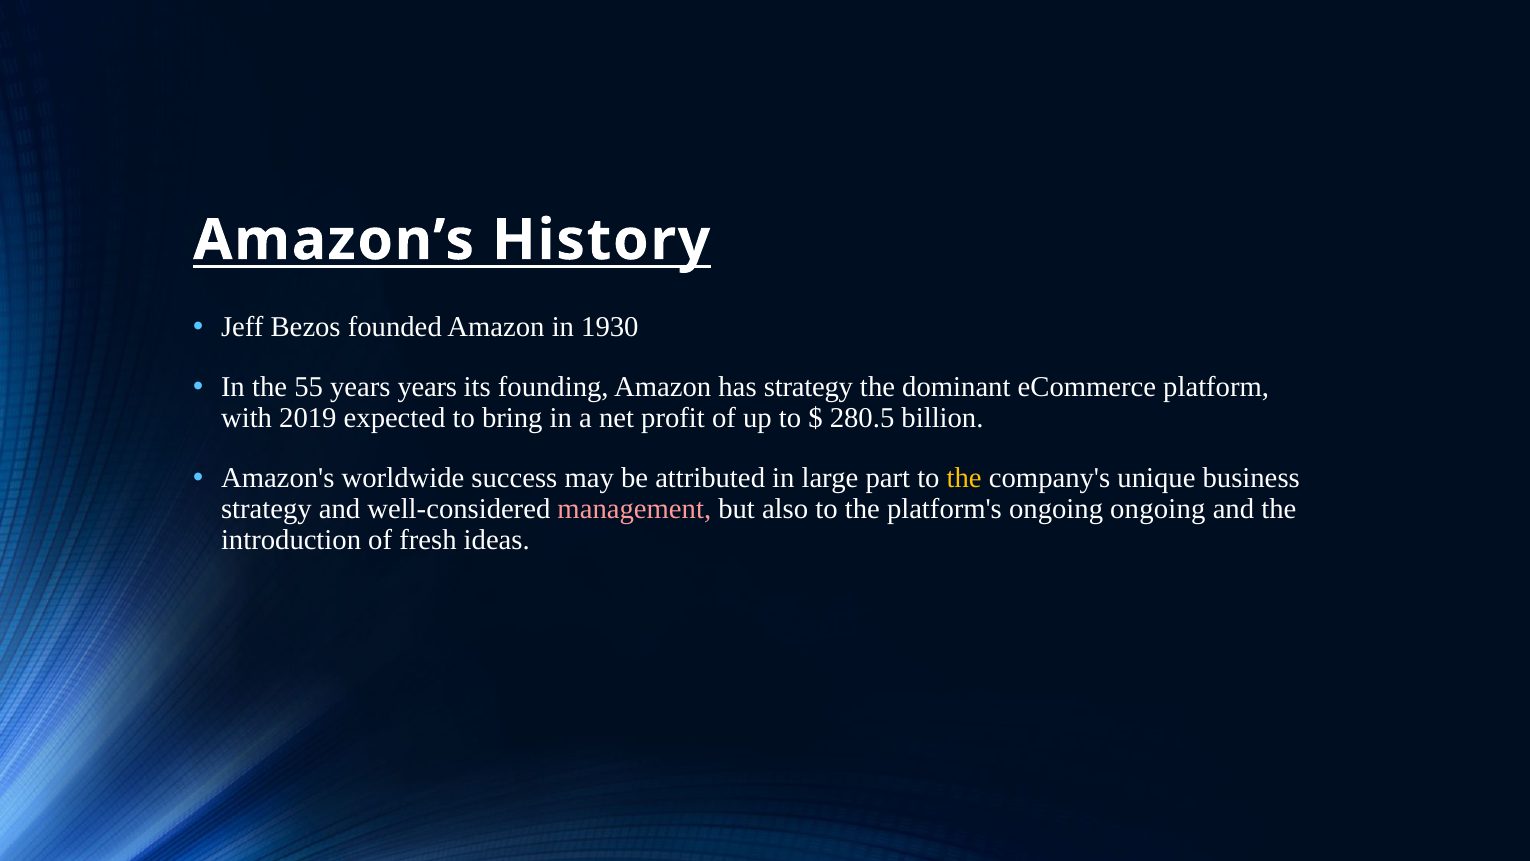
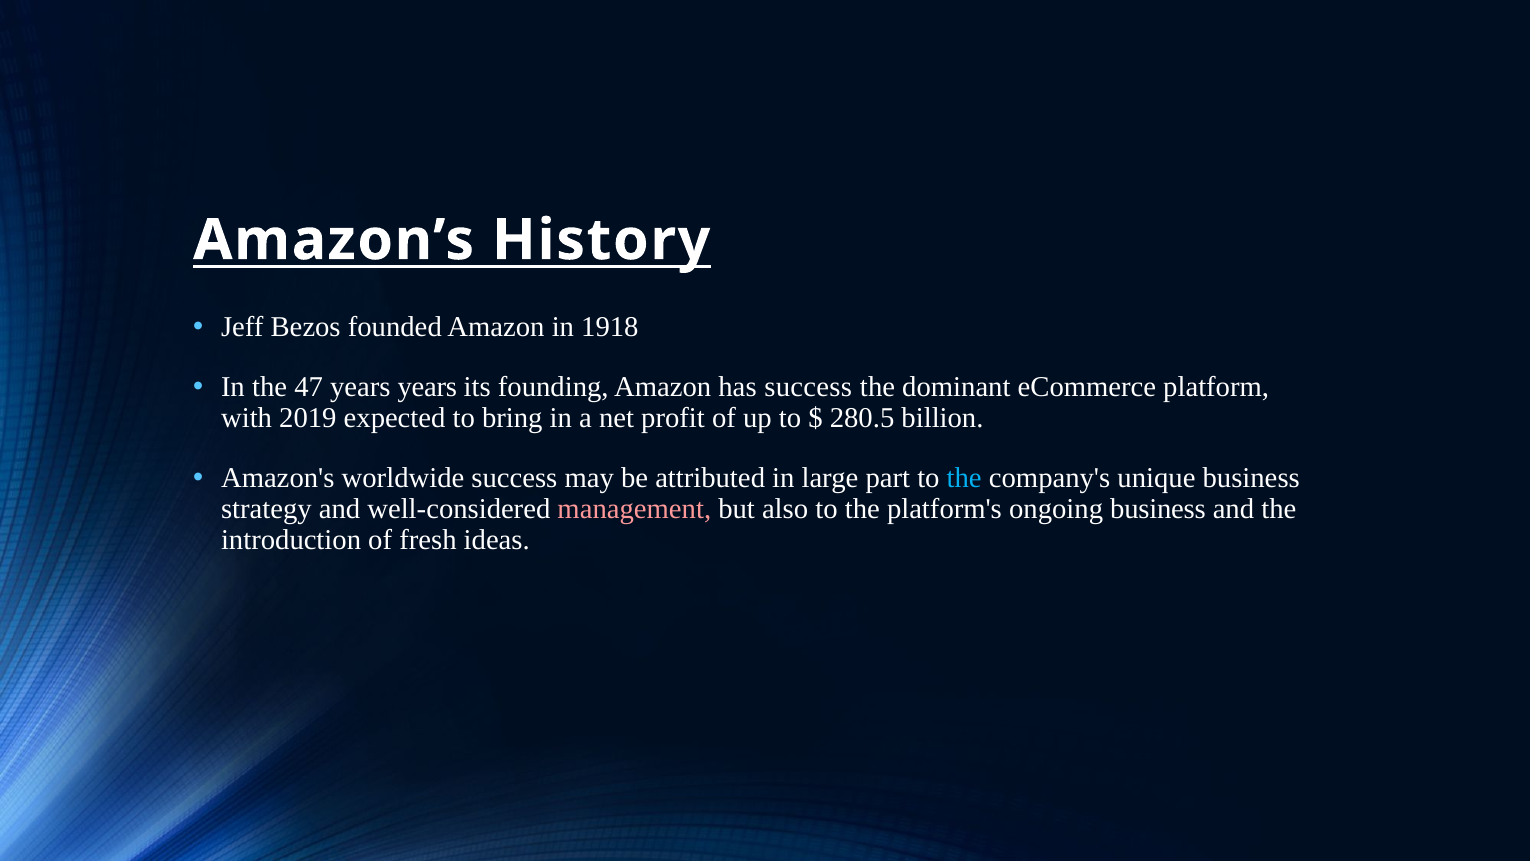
1930: 1930 -> 1918
55: 55 -> 47
has strategy: strategy -> success
the at (964, 478) colour: yellow -> light blue
ongoing ongoing: ongoing -> business
